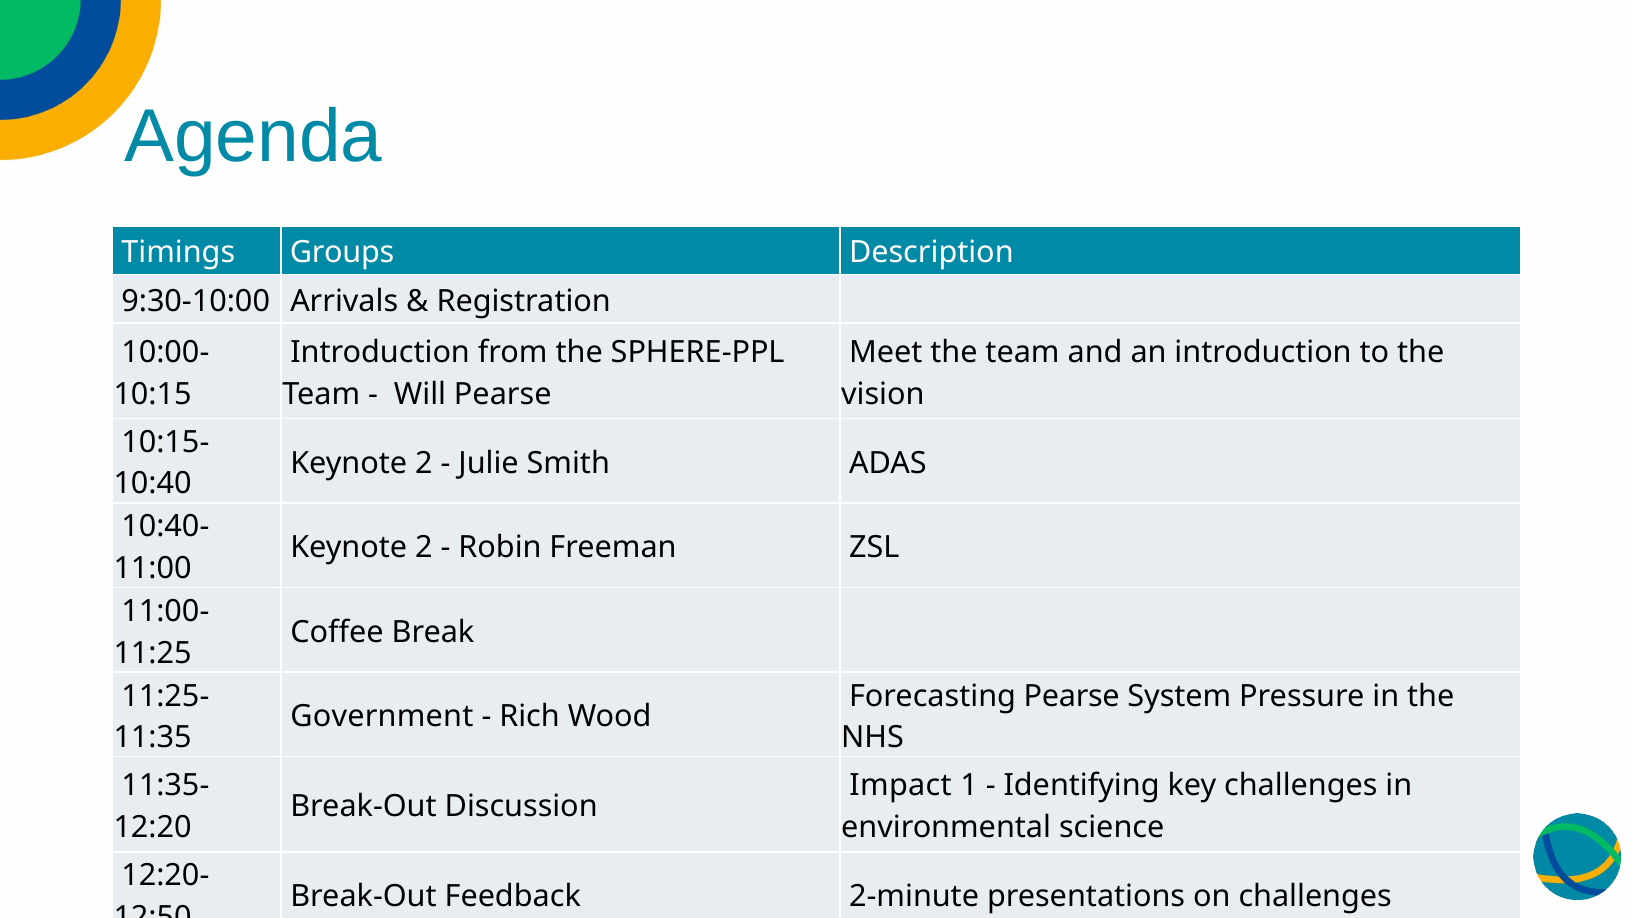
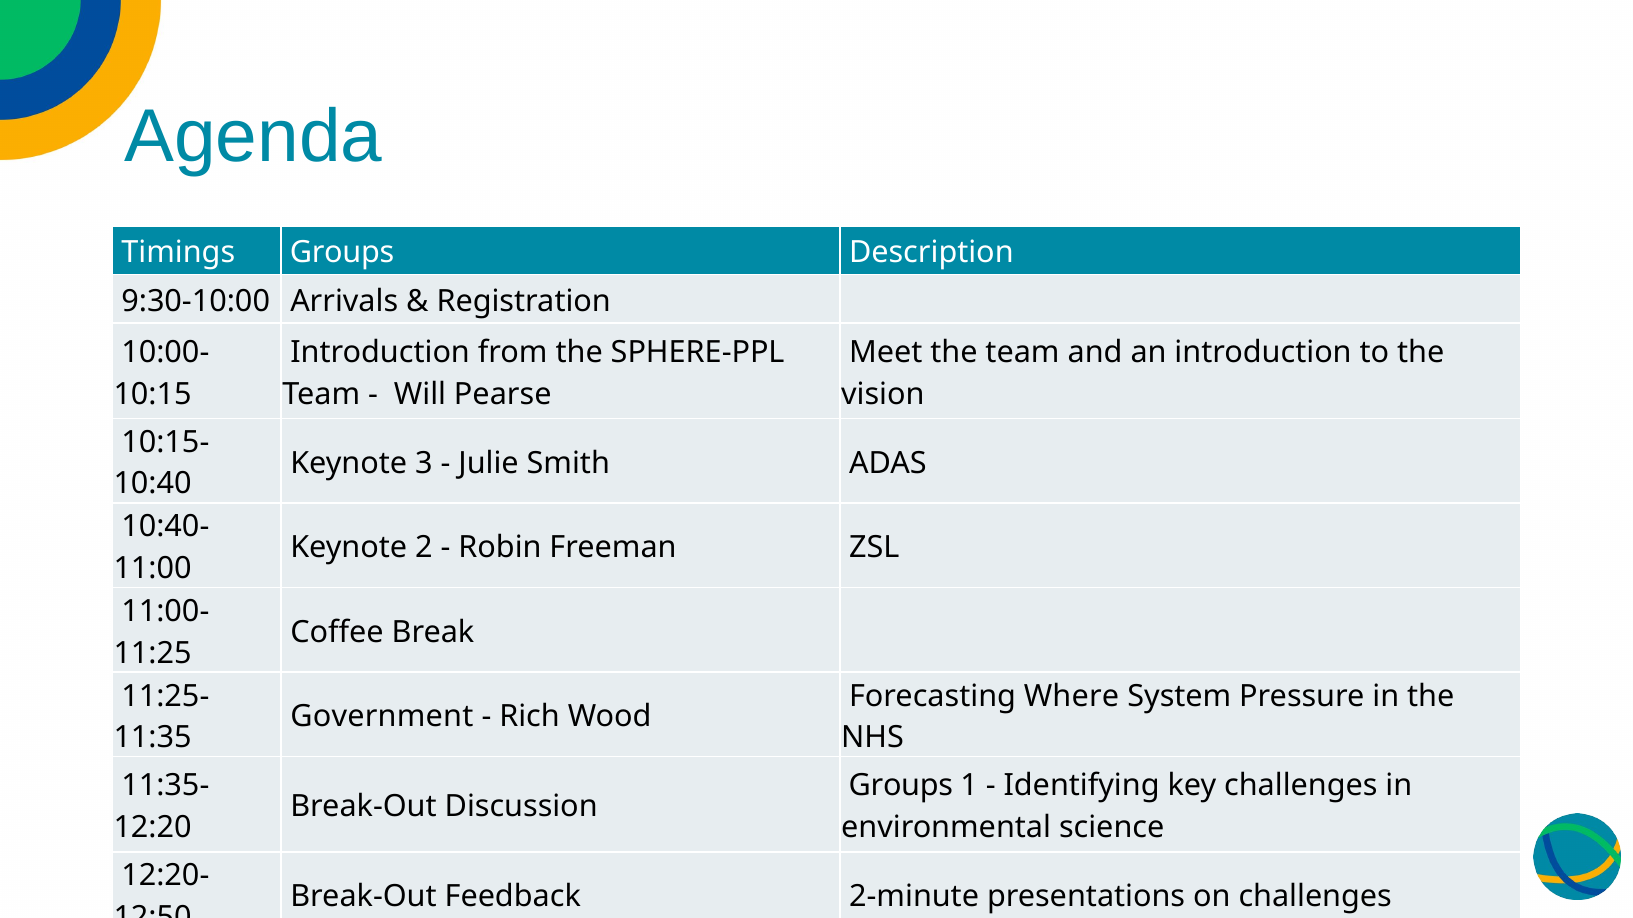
2 at (424, 463): 2 -> 3
Forecasting Pearse: Pearse -> Where
Impact at (901, 786): Impact -> Groups
